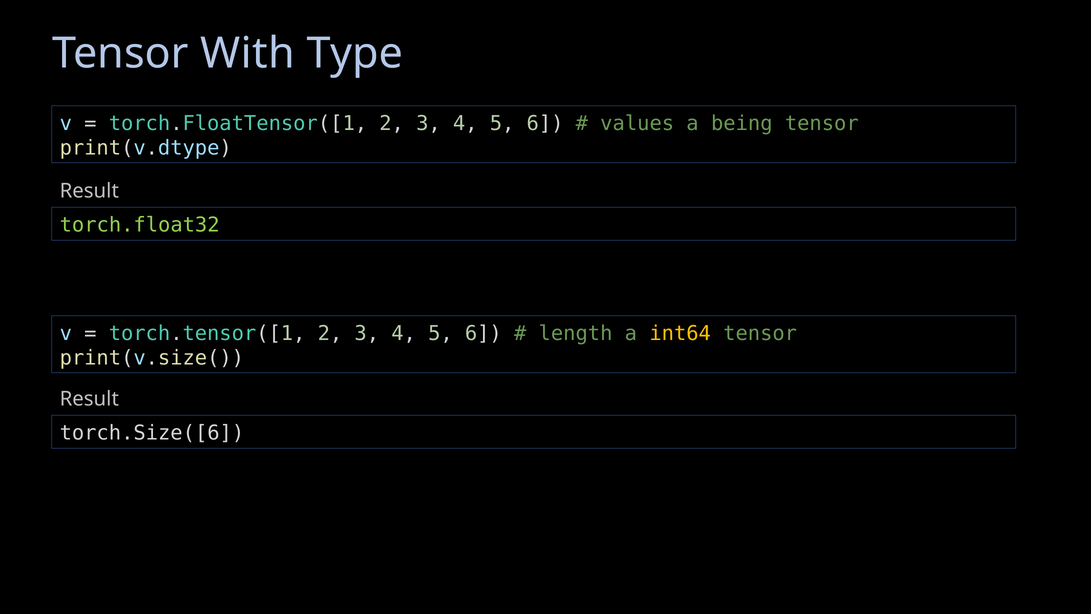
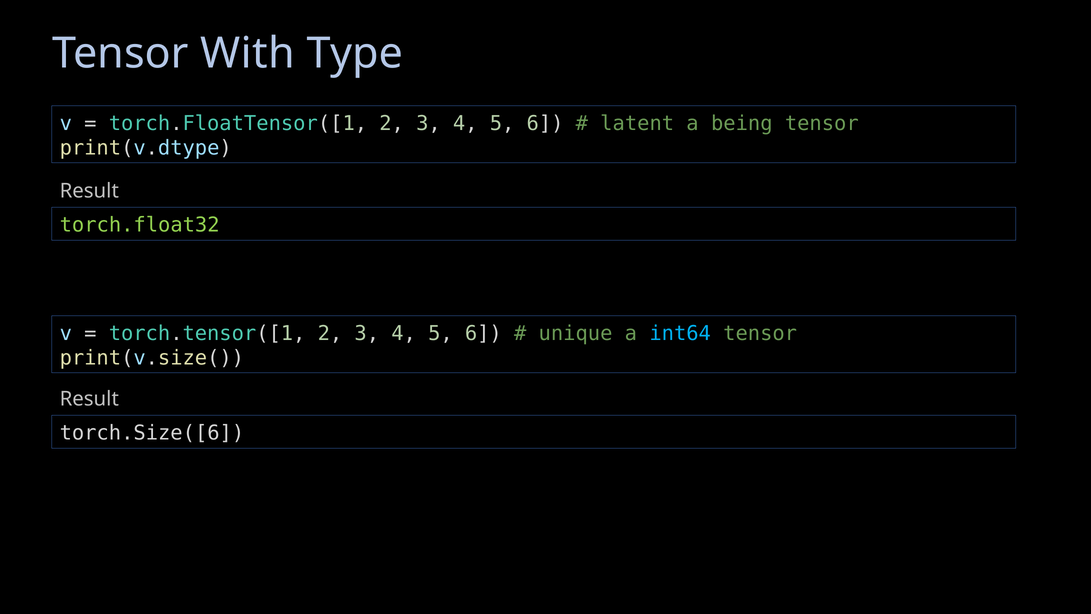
values: values -> latent
length: length -> unique
int64 colour: yellow -> light blue
